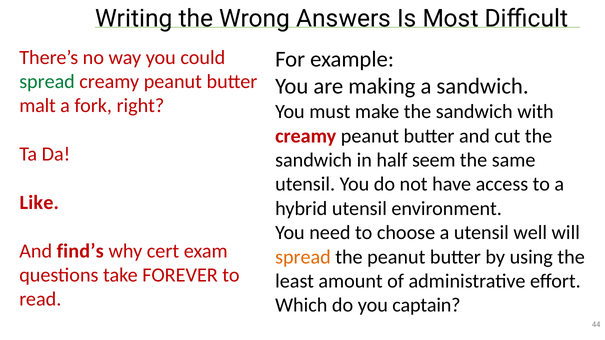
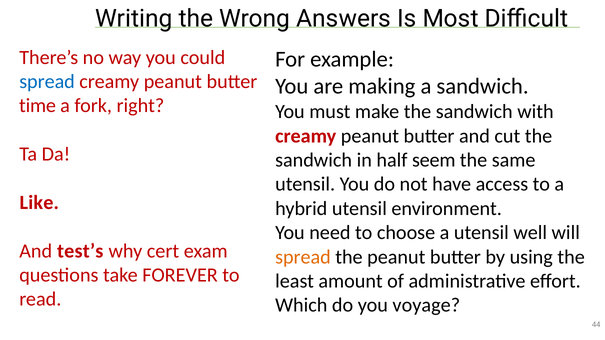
spread at (47, 82) colour: green -> blue
malt: malt -> time
find’s: find’s -> test’s
captain: captain -> voyage
